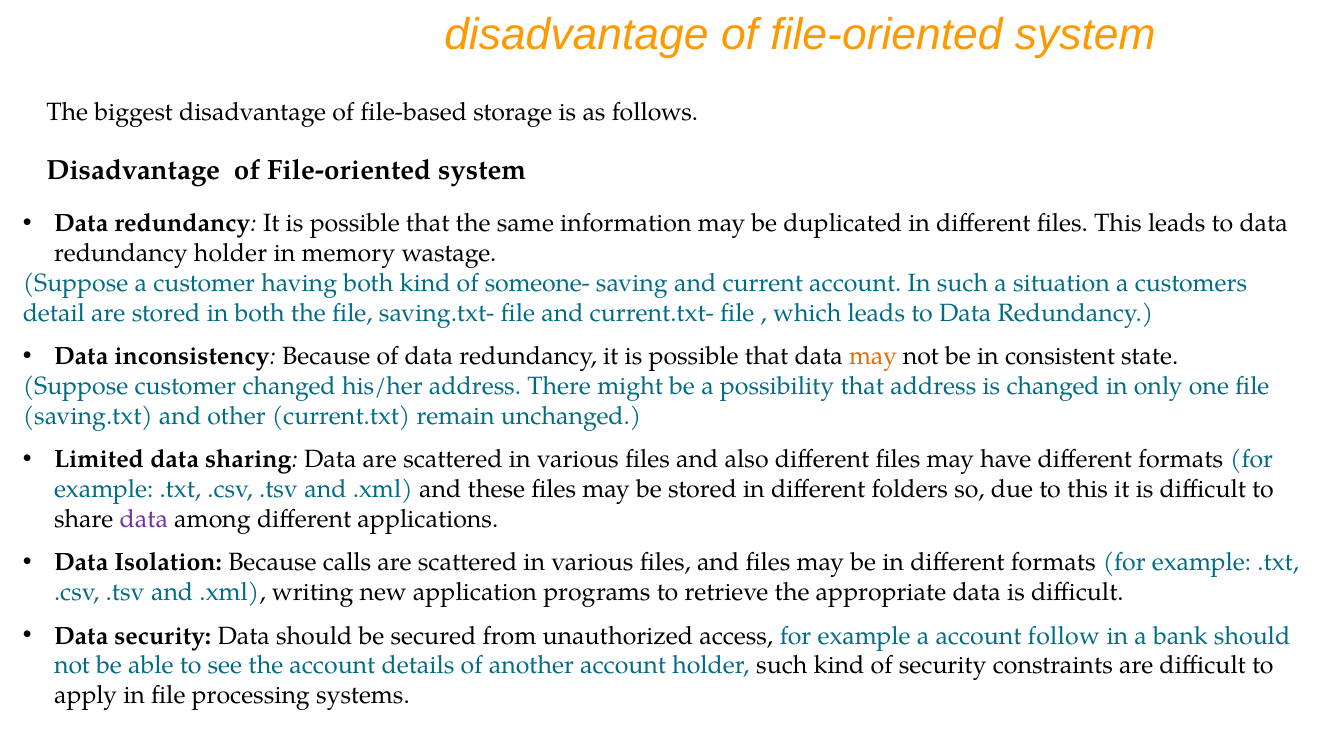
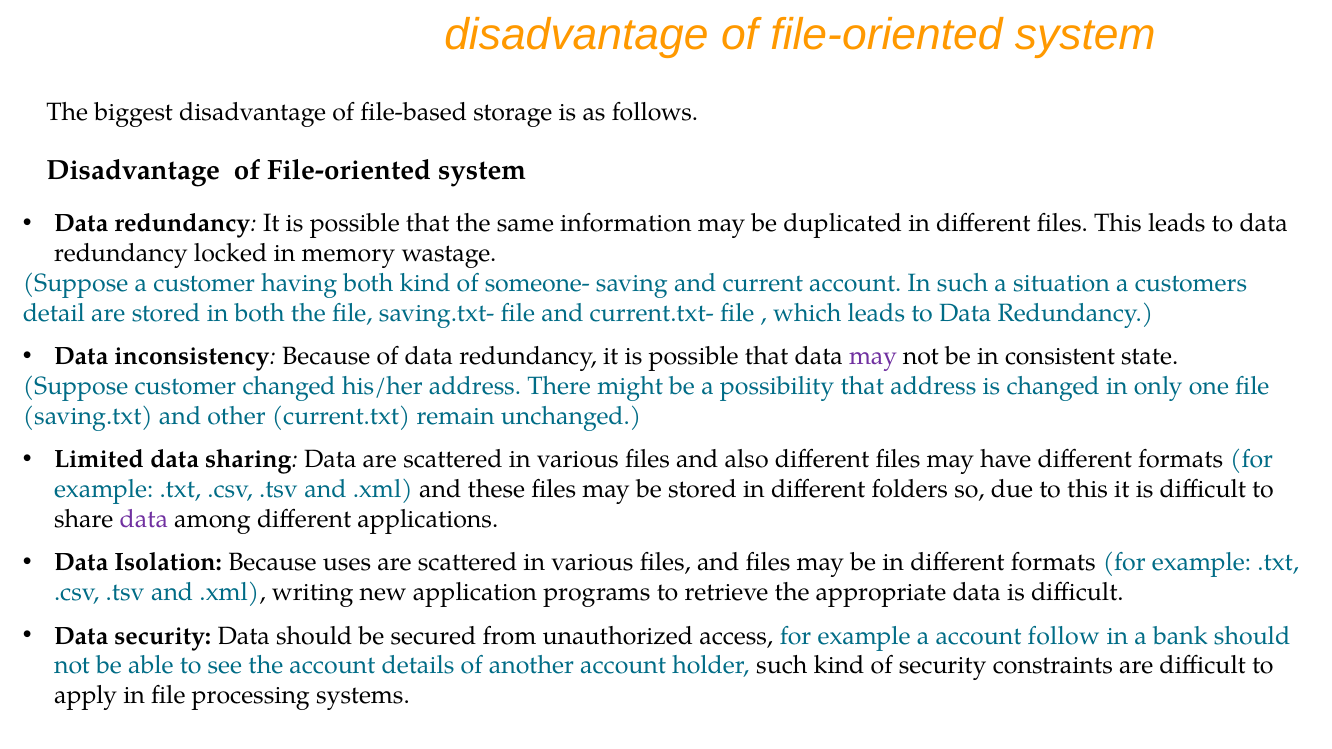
redundancy holder: holder -> locked
may at (873, 356) colour: orange -> purple
calls: calls -> uses
